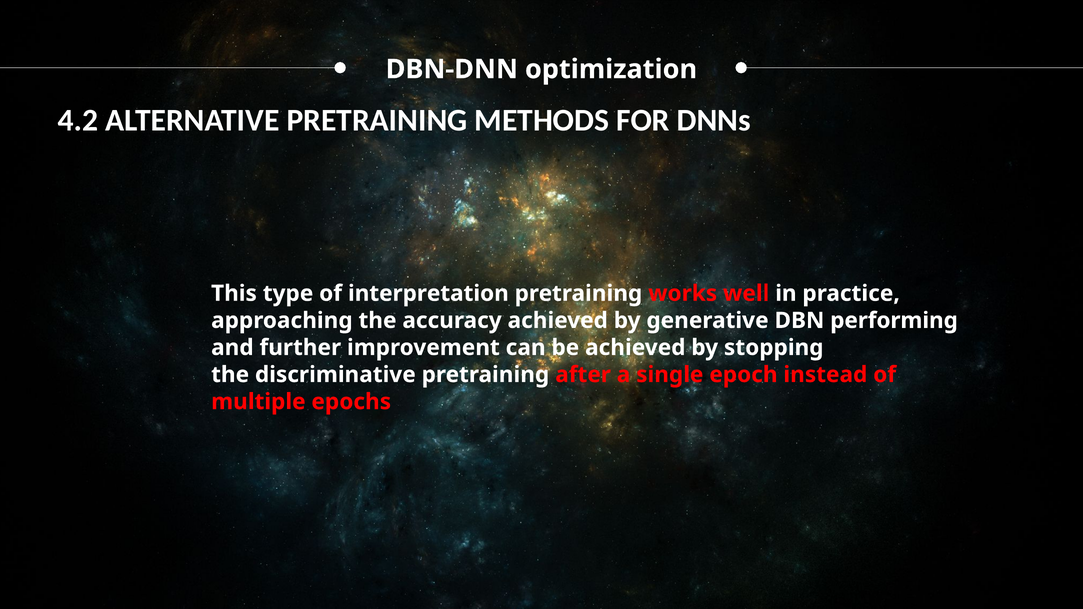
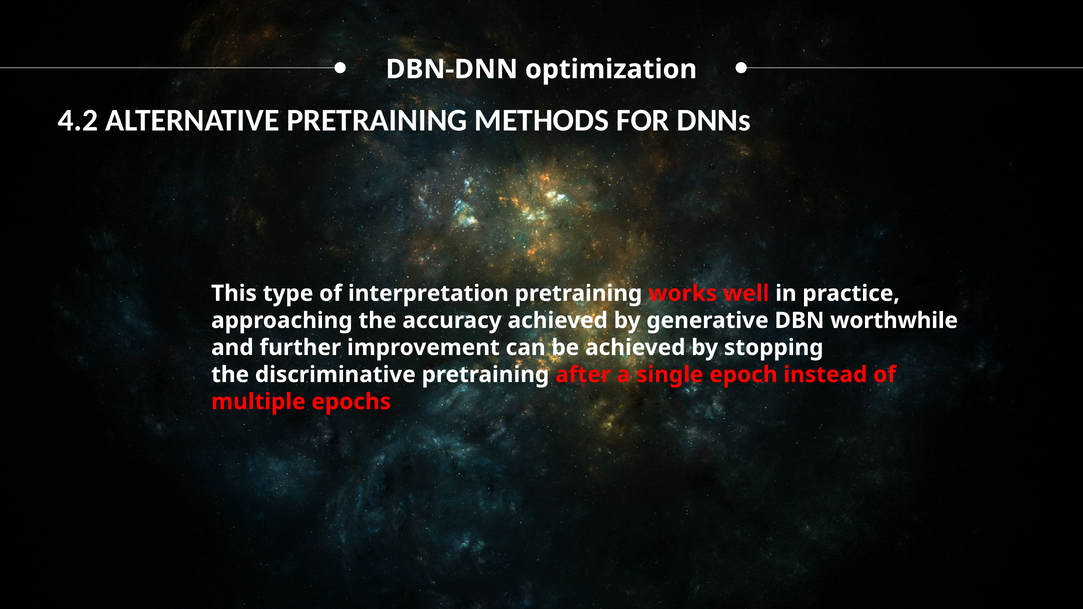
performing: performing -> worthwhile
